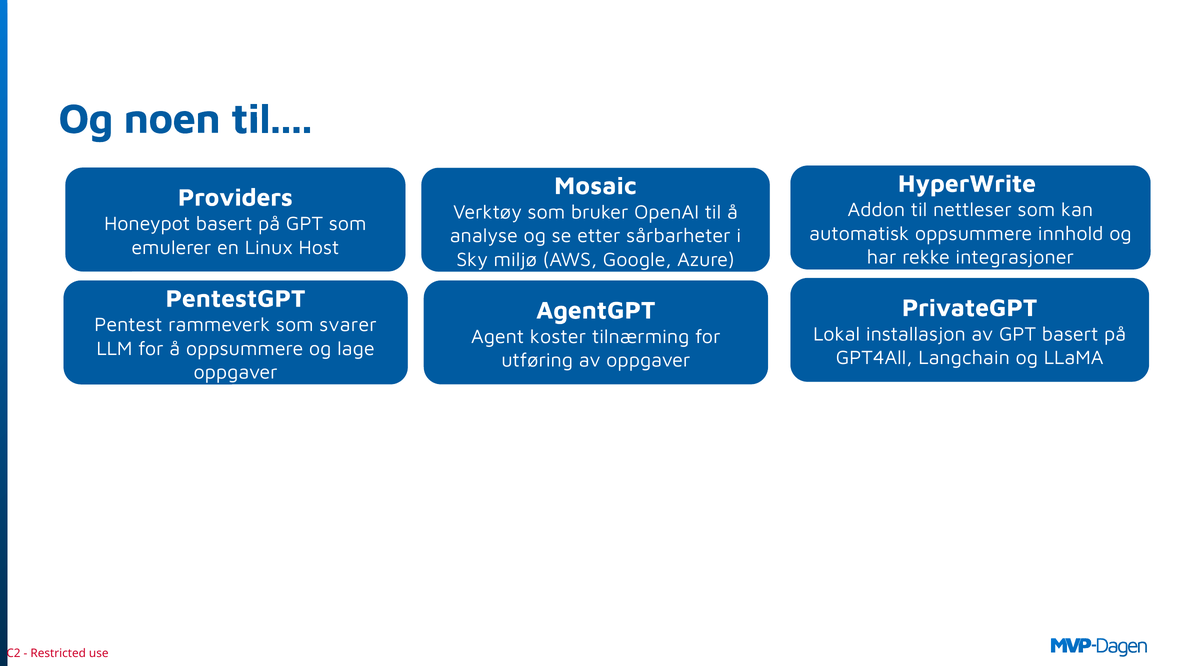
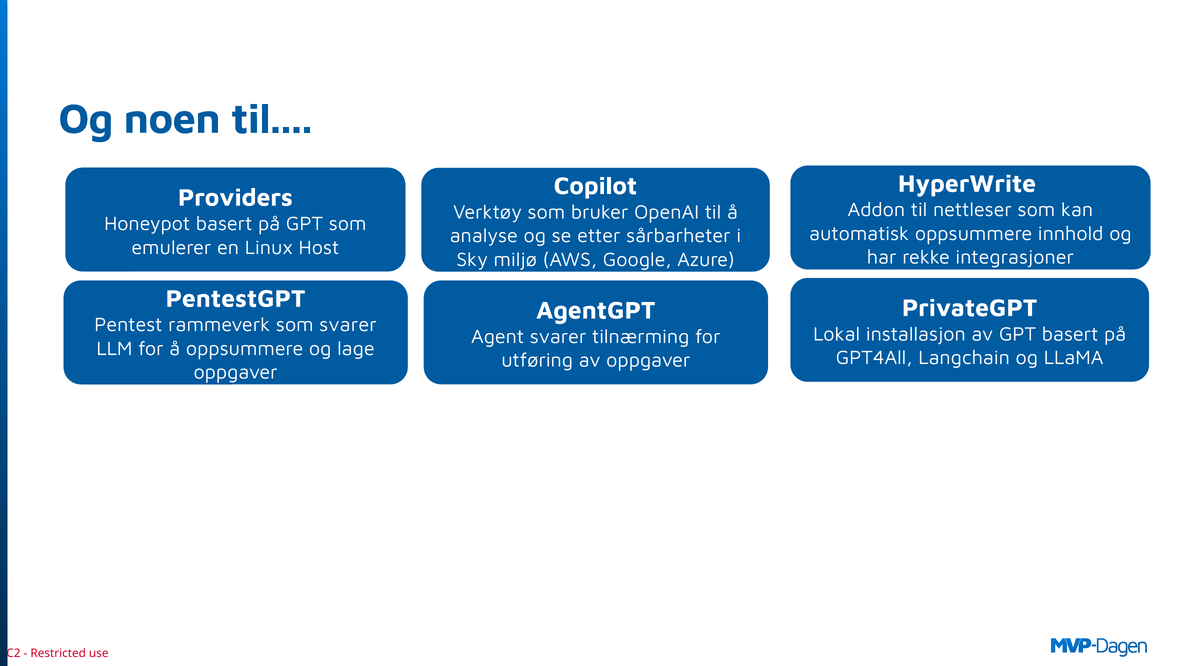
Mosaic: Mosaic -> Copilot
Agent koster: koster -> svarer
